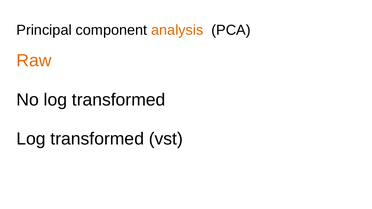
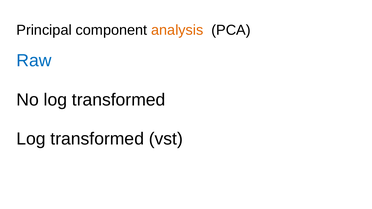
Raw colour: orange -> blue
